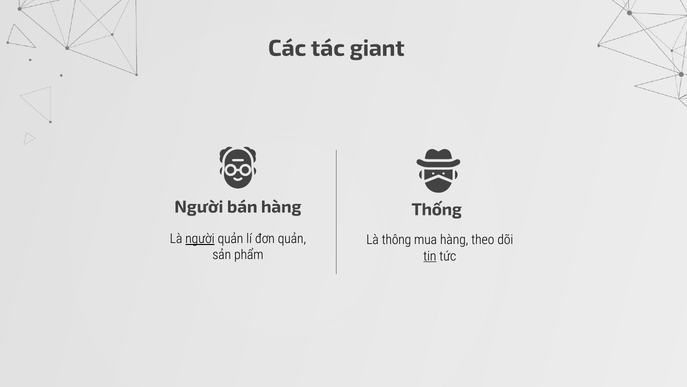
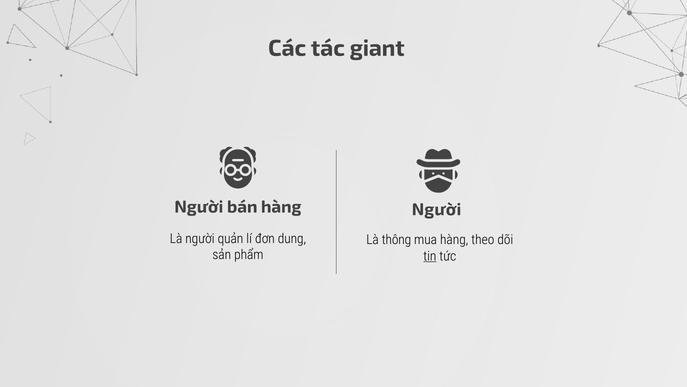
Thống at (437, 209): Thống -> Người
người at (200, 238) underline: present -> none
đơn quản: quản -> dung
